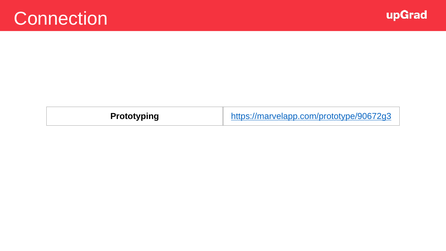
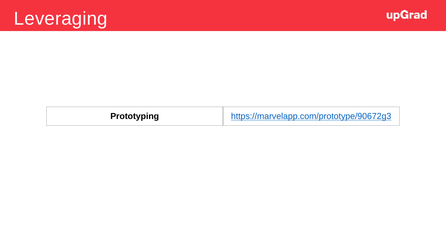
Connection: Connection -> Leveraging
